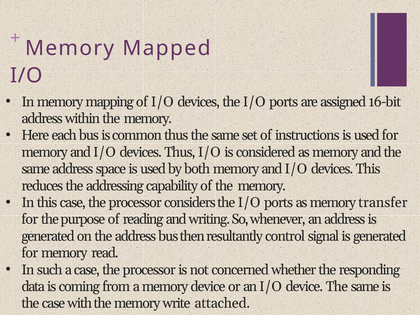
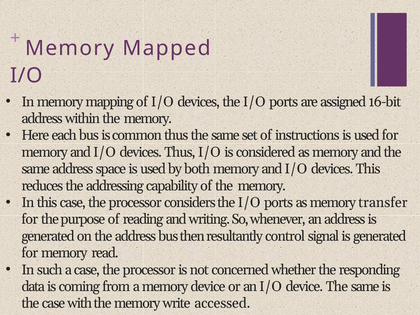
attached: attached -> accessed
